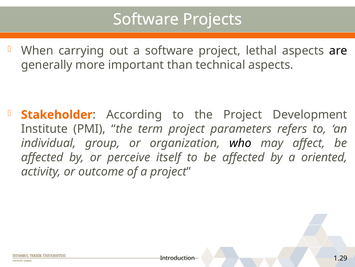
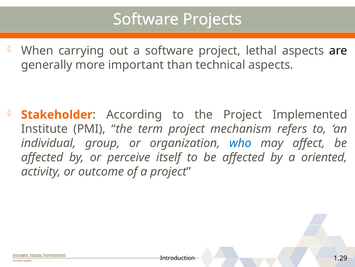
Development: Development -> Implemented
parameters: parameters -> mechanism
who colour: black -> blue
